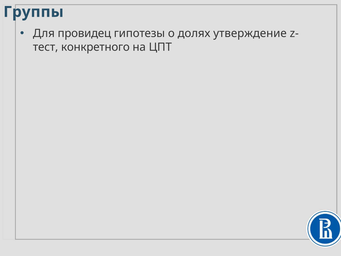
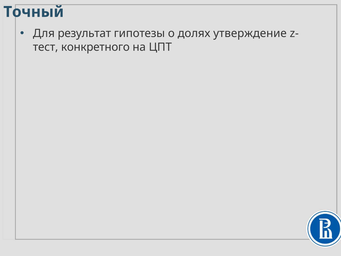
Группы: Группы -> Точный
провидец: провидец -> результат
